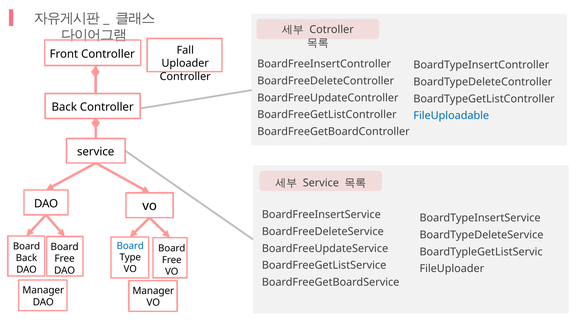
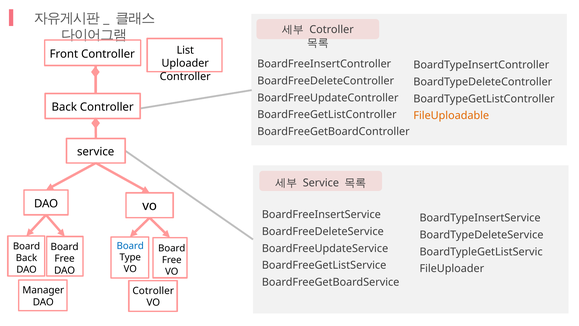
Fall: Fall -> List
FileUploadable colour: blue -> orange
Manager at (153, 290): Manager -> Cotroller
